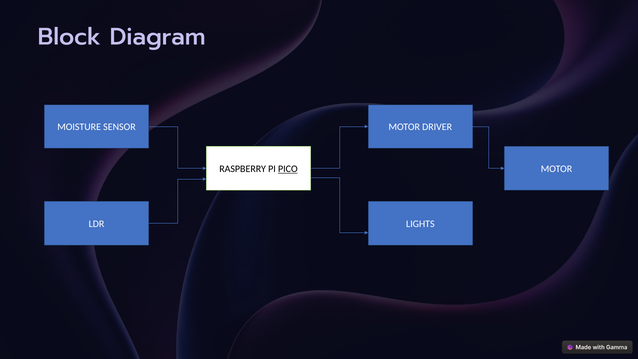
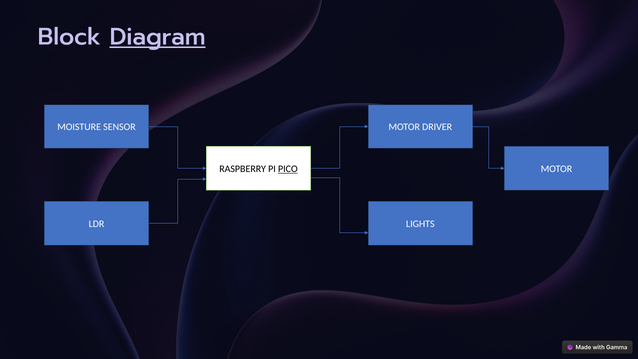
Diagram underline: none -> present
